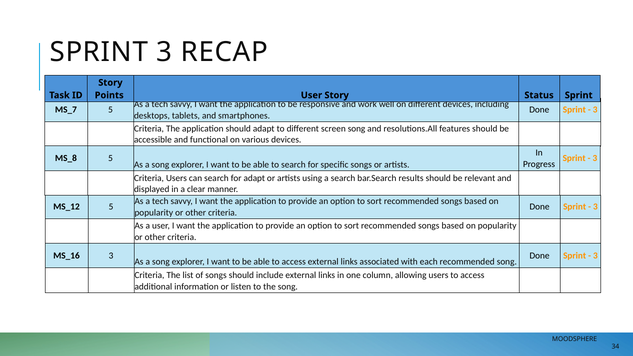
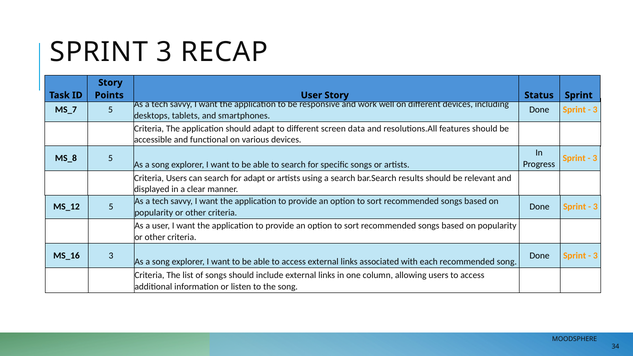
screen song: song -> data
